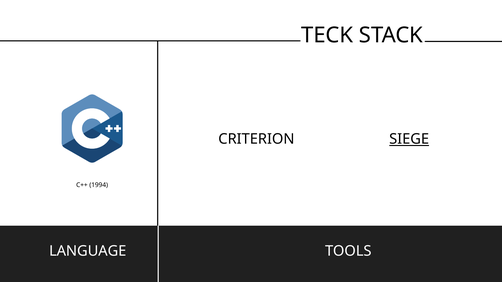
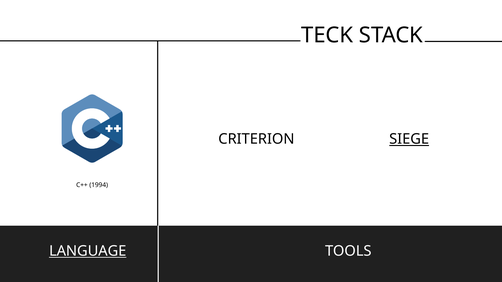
LANGUAGE underline: none -> present
